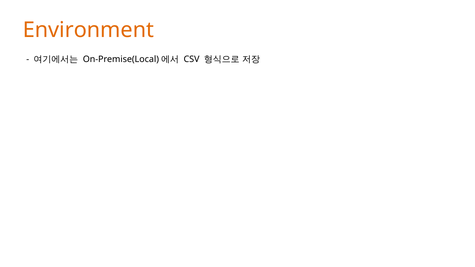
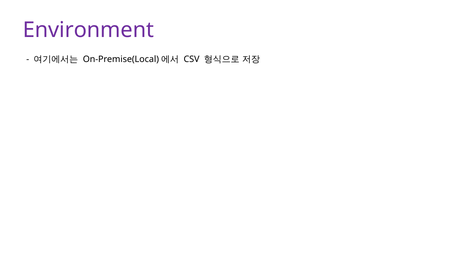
Environment colour: orange -> purple
